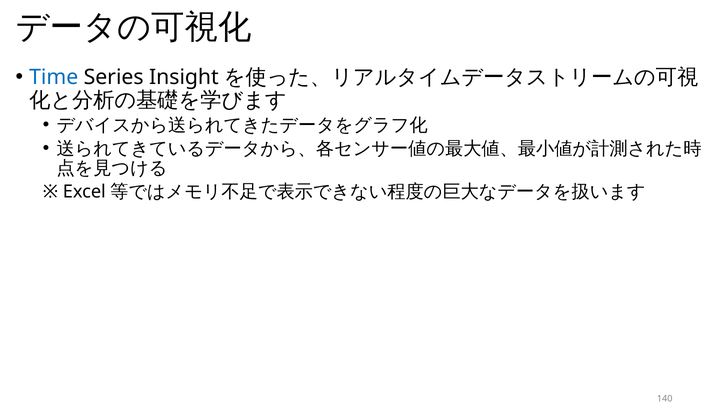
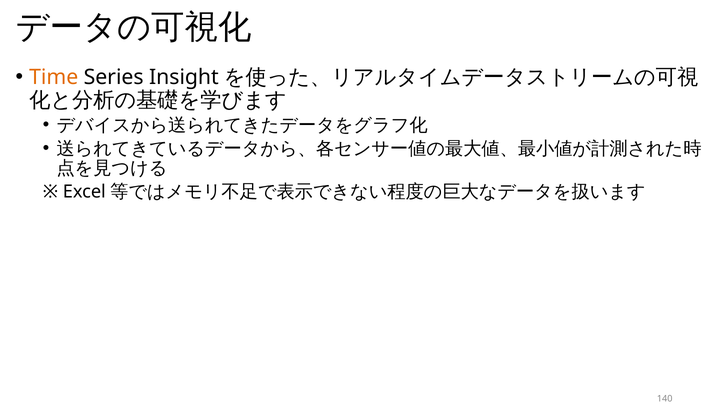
Time colour: blue -> orange
